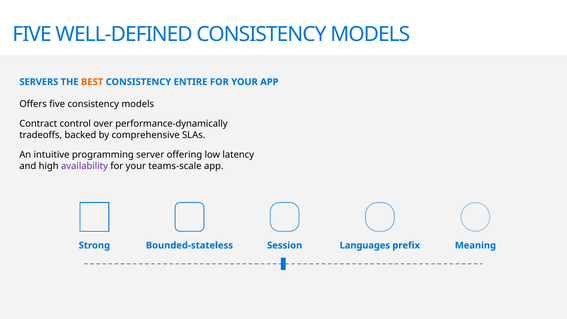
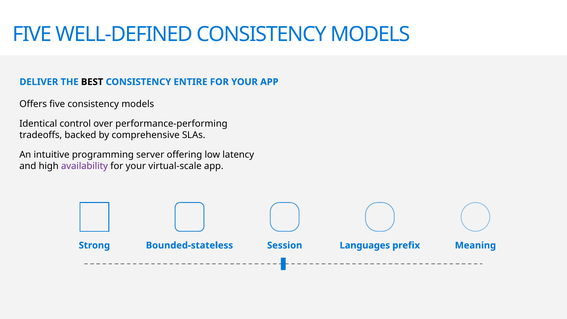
SERVERS: SERVERS -> DELIVER
BEST colour: orange -> black
Contract: Contract -> Identical
performance-dynamically: performance-dynamically -> performance-performing
teams-scale: teams-scale -> virtual-scale
